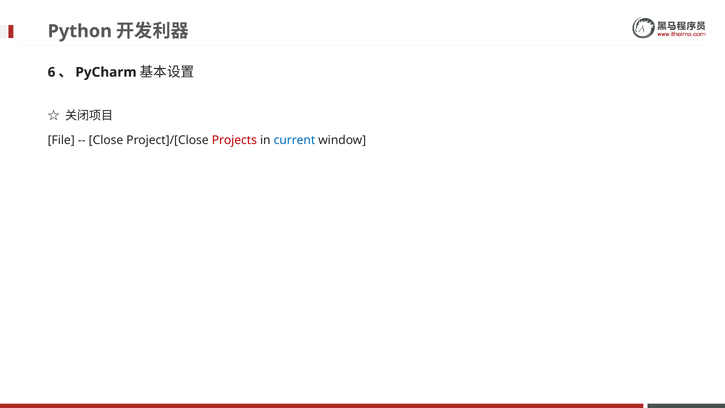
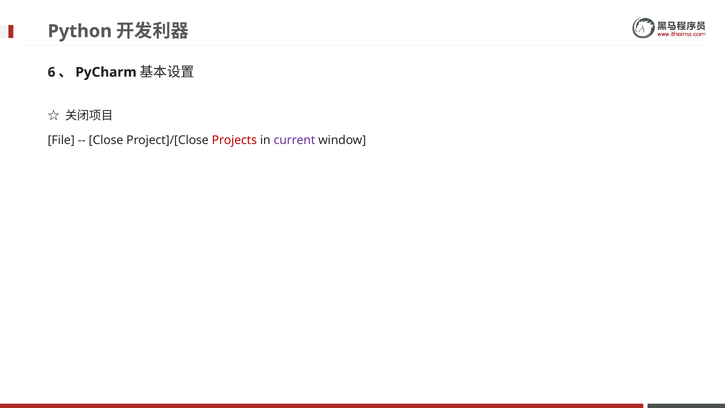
current colour: blue -> purple
